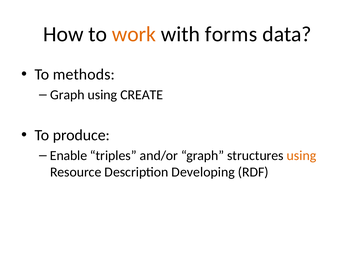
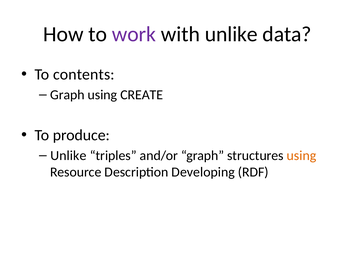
work colour: orange -> purple
with forms: forms -> unlike
methods: methods -> contents
Enable at (69, 156): Enable -> Unlike
